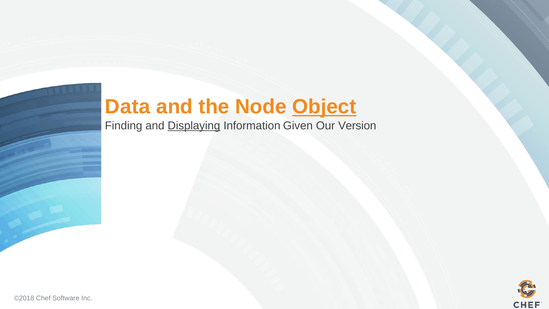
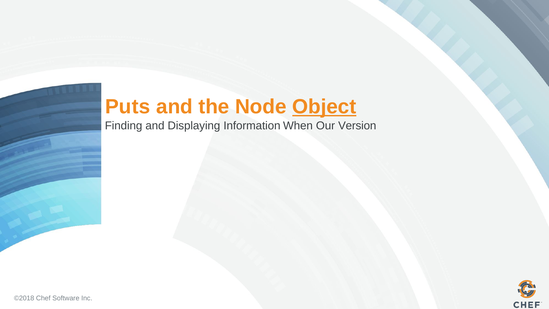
Data: Data -> Puts
Displaying underline: present -> none
Given: Given -> When
